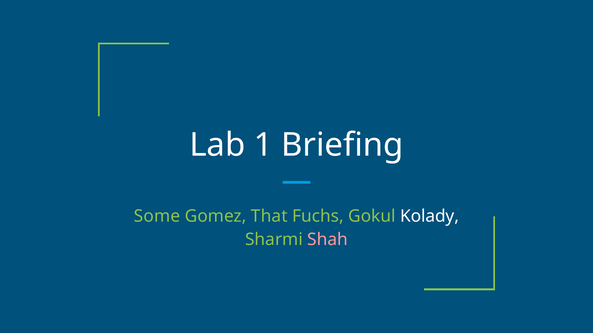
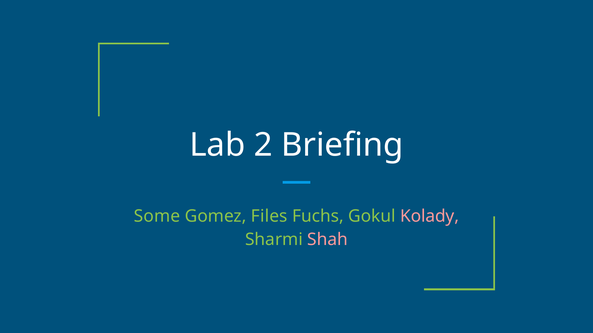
1: 1 -> 2
That: That -> Files
Kolady colour: white -> pink
